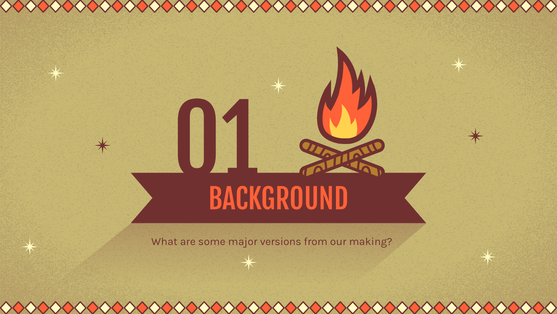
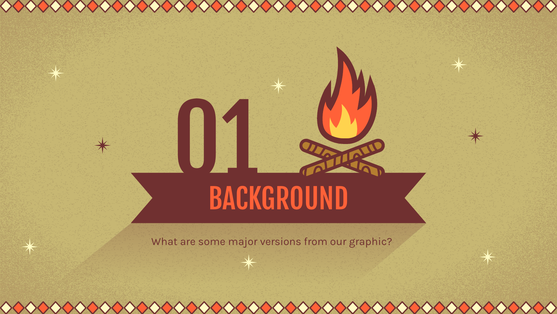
making: making -> graphic
